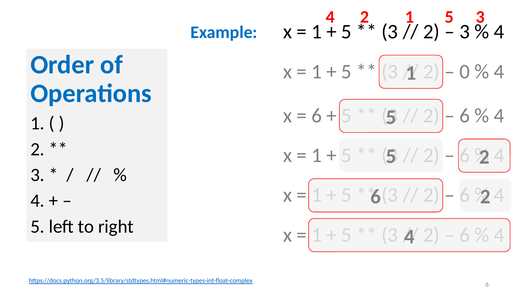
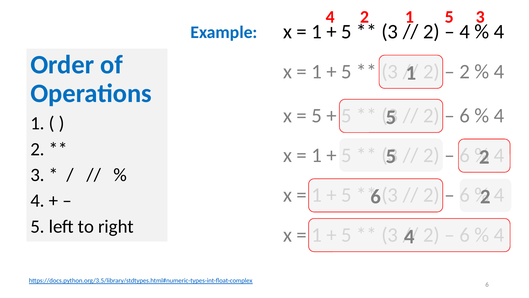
3 at (465, 32): 3 -> 4
0 at (465, 71): 0 -> 2
6 at (317, 116): 6 -> 5
